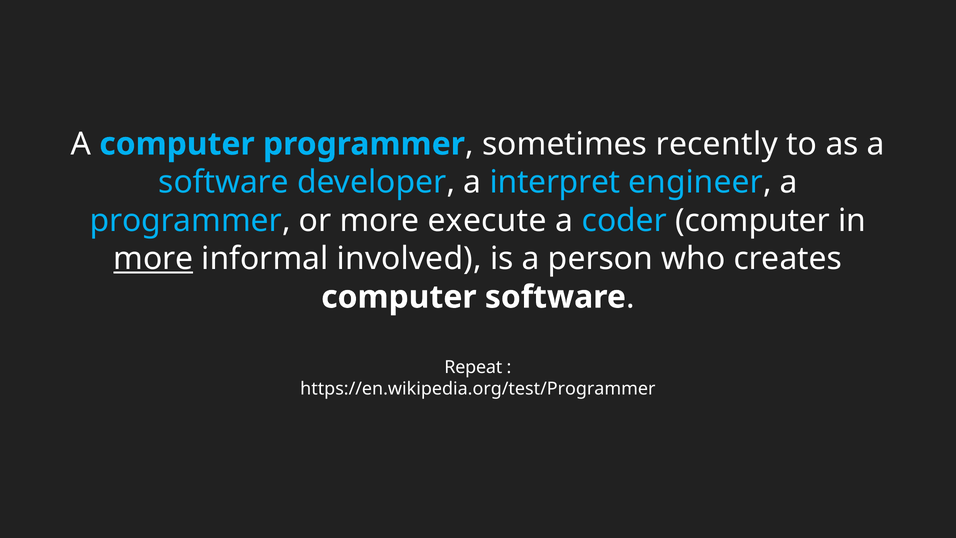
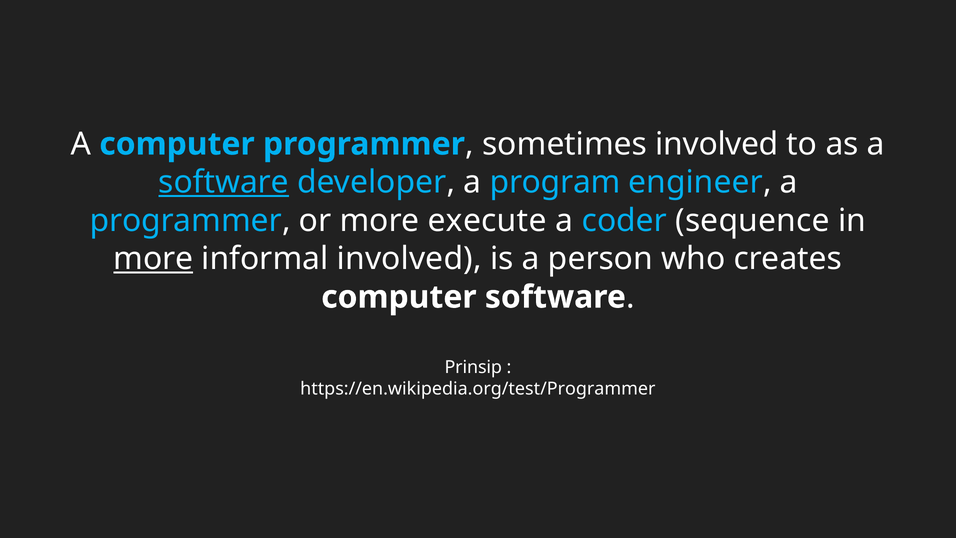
sometimes recently: recently -> involved
software at (224, 182) underline: none -> present
interpret: interpret -> program
coder computer: computer -> sequence
Repeat: Repeat -> Prinsip
